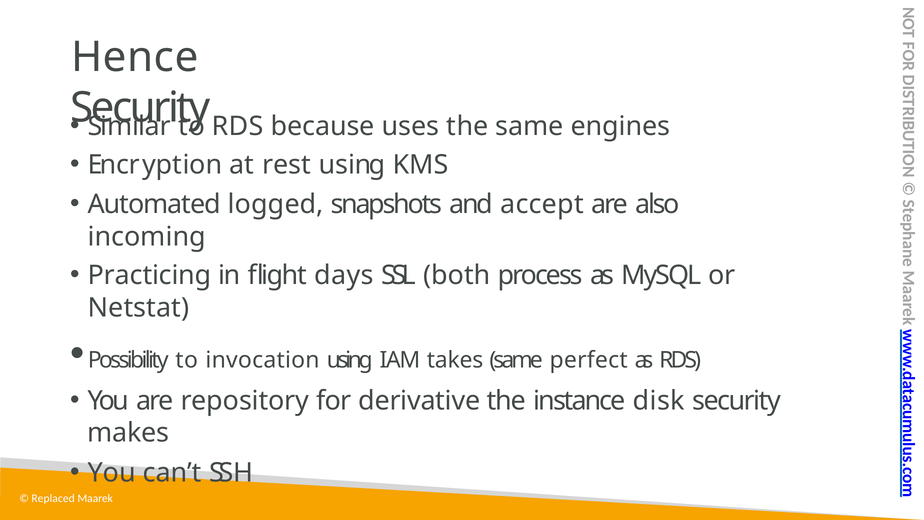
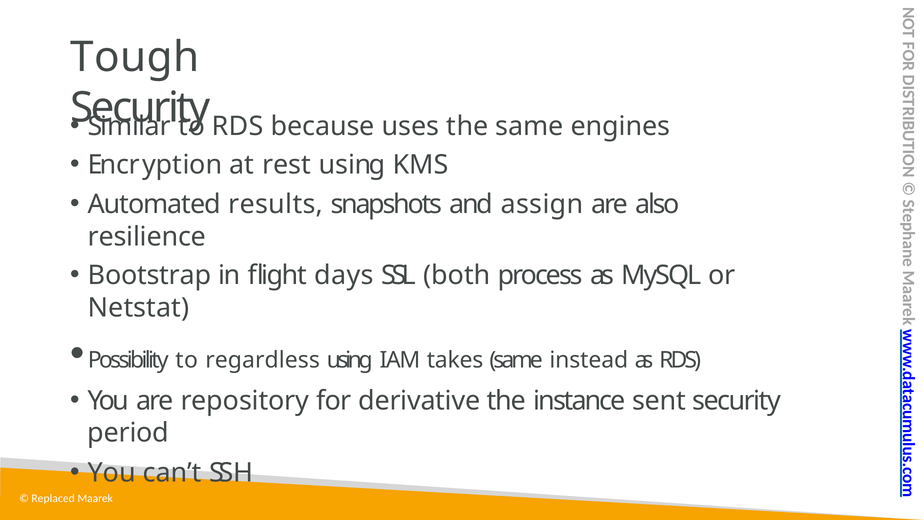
Hence: Hence -> Tough
logged: logged -> results
accept: accept -> assign
incoming: incoming -> resilience
Practicing: Practicing -> Bootstrap
invocation: invocation -> regardless
perfect: perfect -> instead
disk: disk -> sent
makes: makes -> period
